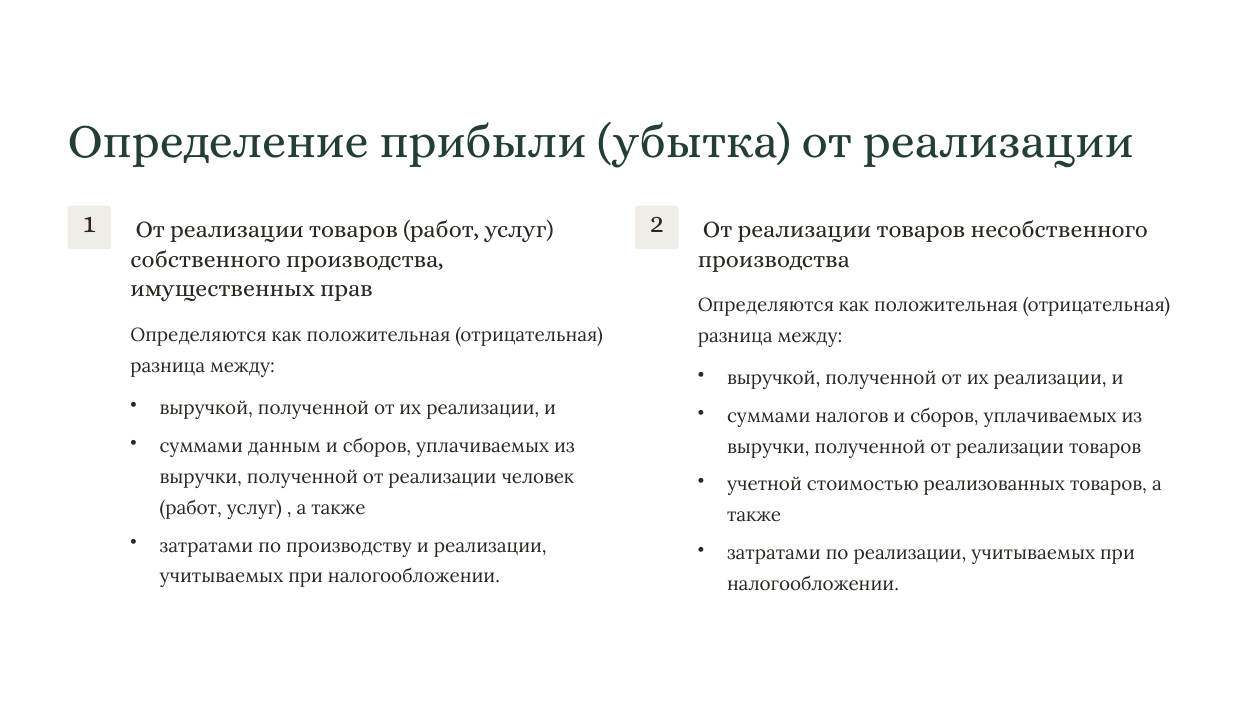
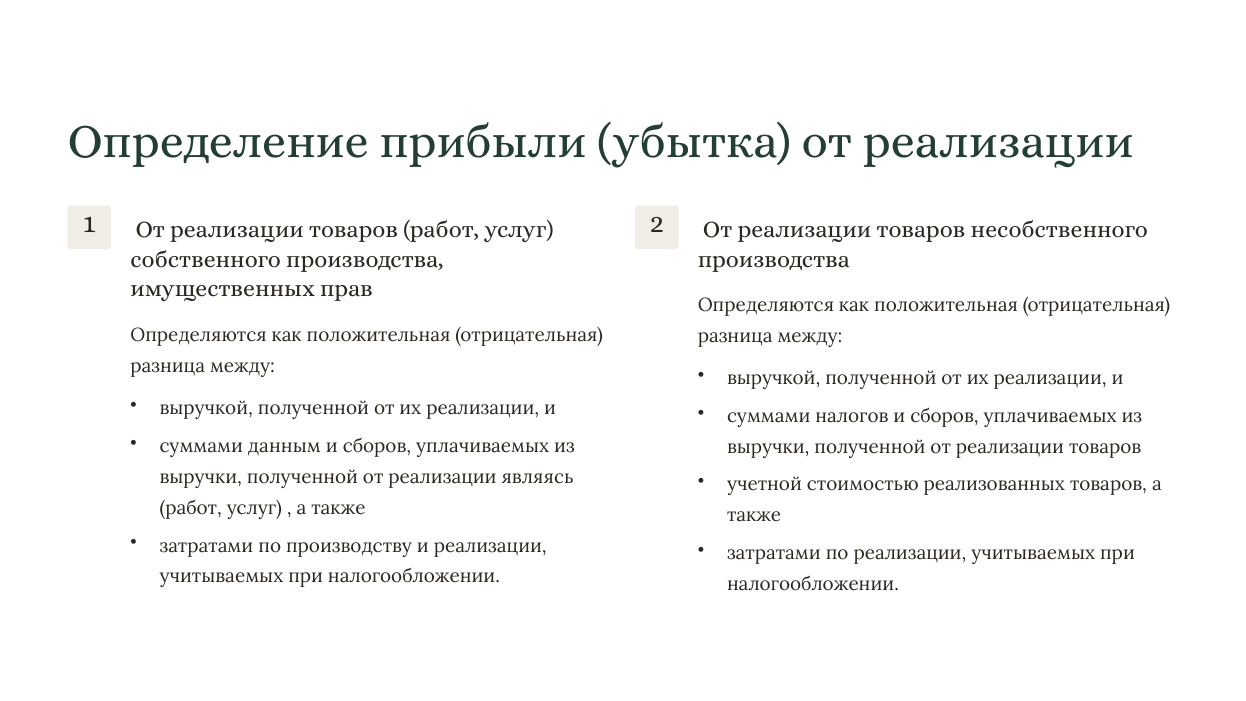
человек: человек -> являясь
